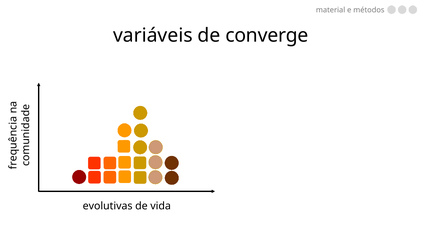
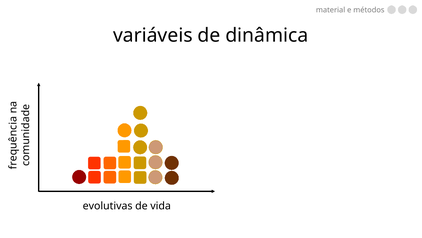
converge: converge -> dinâmica
